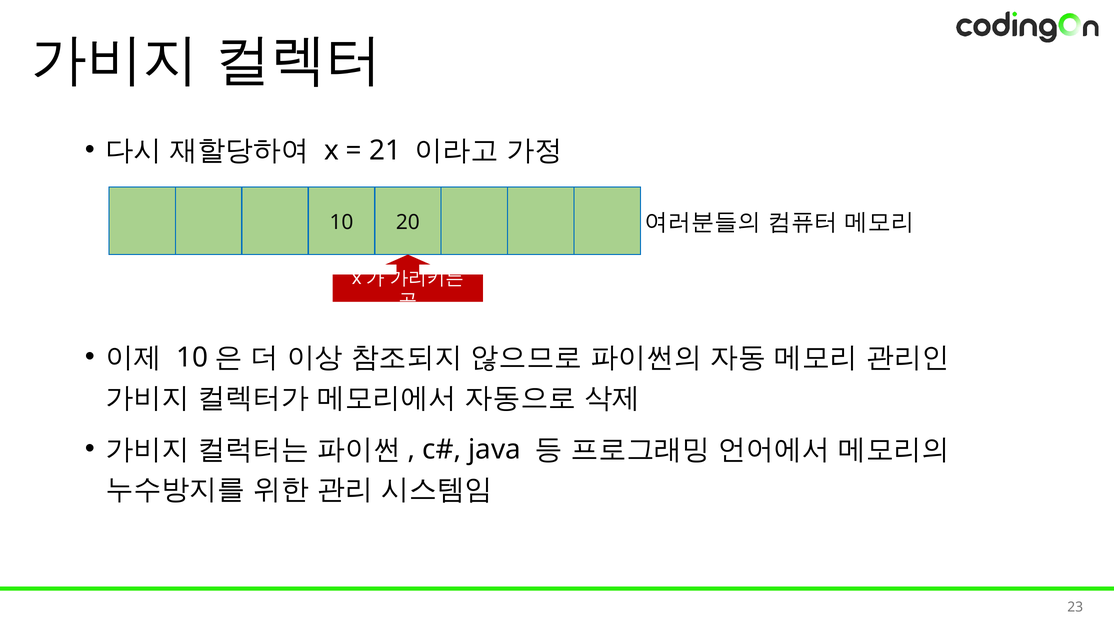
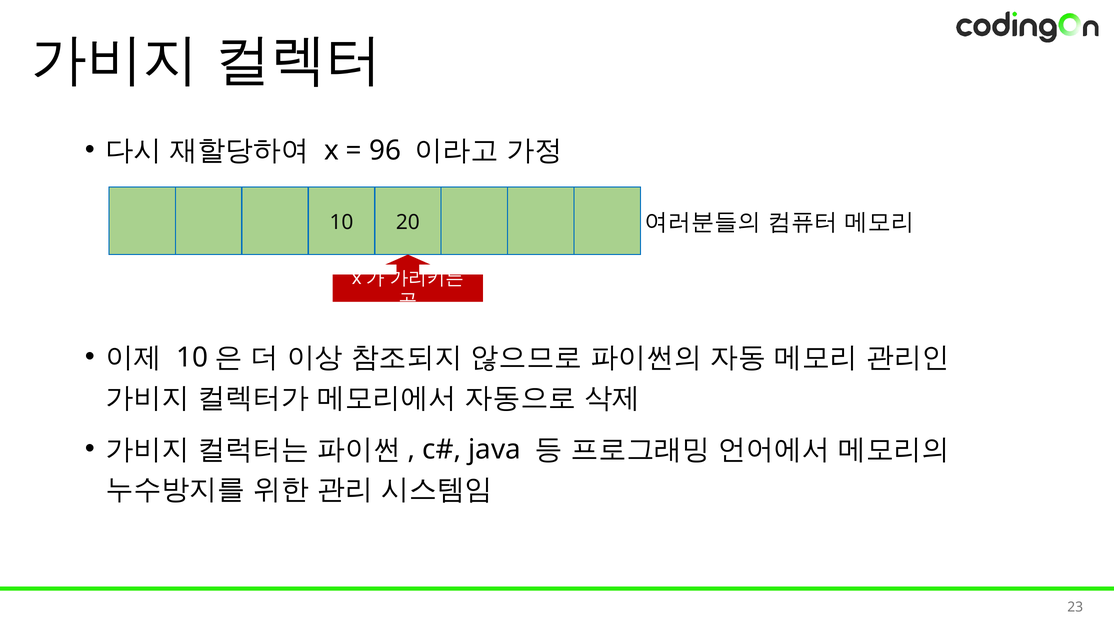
21: 21 -> 96
